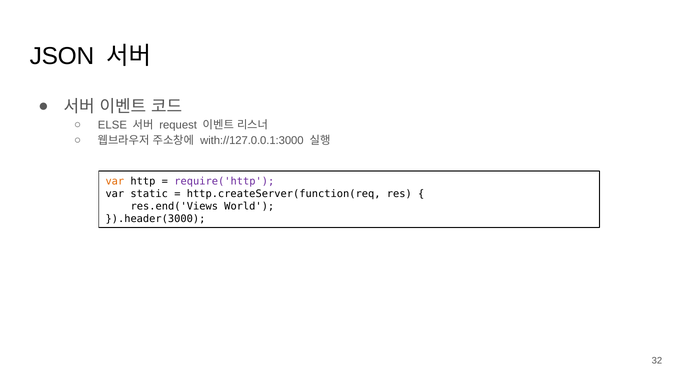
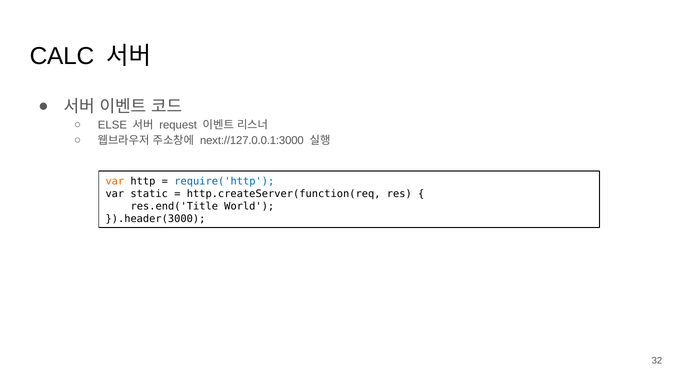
JSON: JSON -> CALC
with://127.0.0.1:3000: with://127.0.0.1:3000 -> next://127.0.0.1:3000
require('http colour: purple -> blue
res.end('Views: res.end('Views -> res.end('Title
